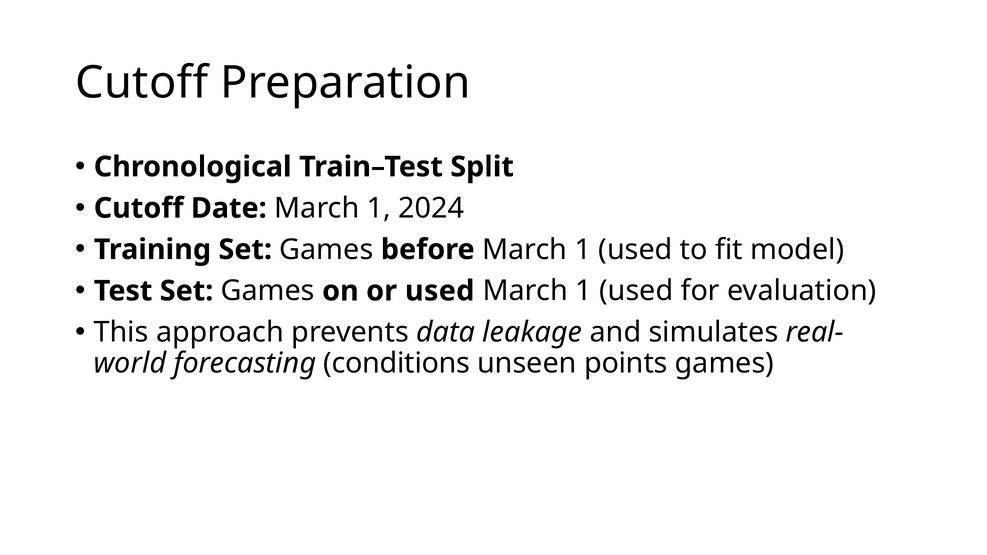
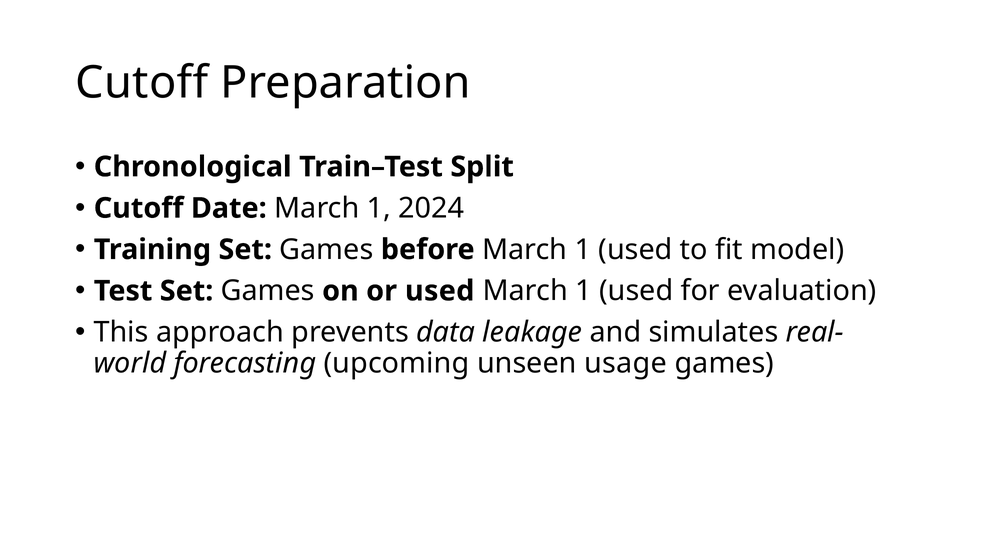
conditions: conditions -> upcoming
points: points -> usage
